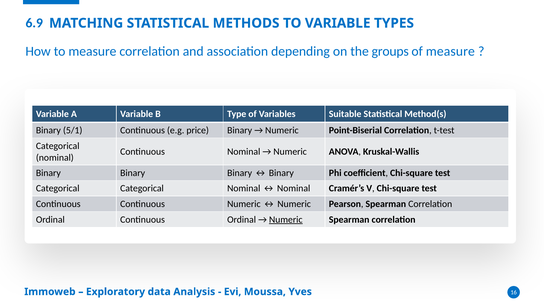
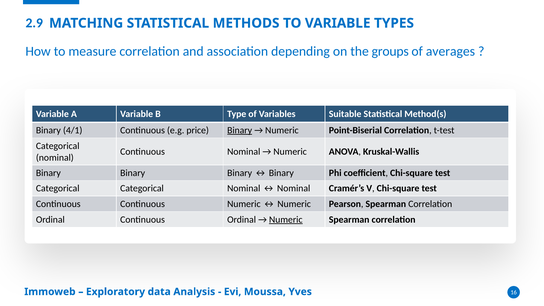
6.9: 6.9 -> 2.9
of measure: measure -> averages
5/1: 5/1 -> 4/1
Binary at (240, 130) underline: none -> present
